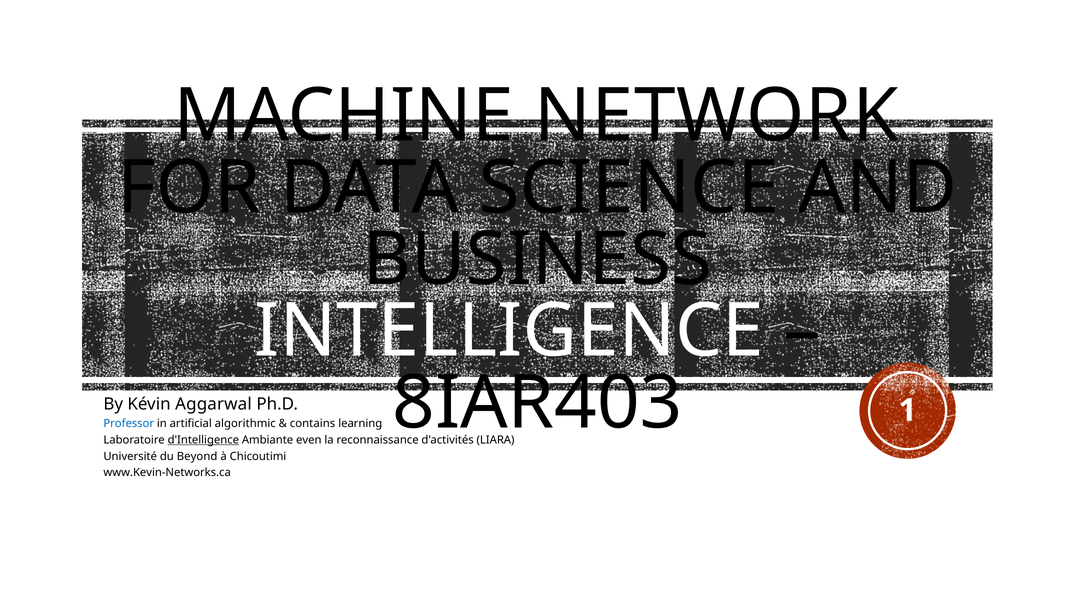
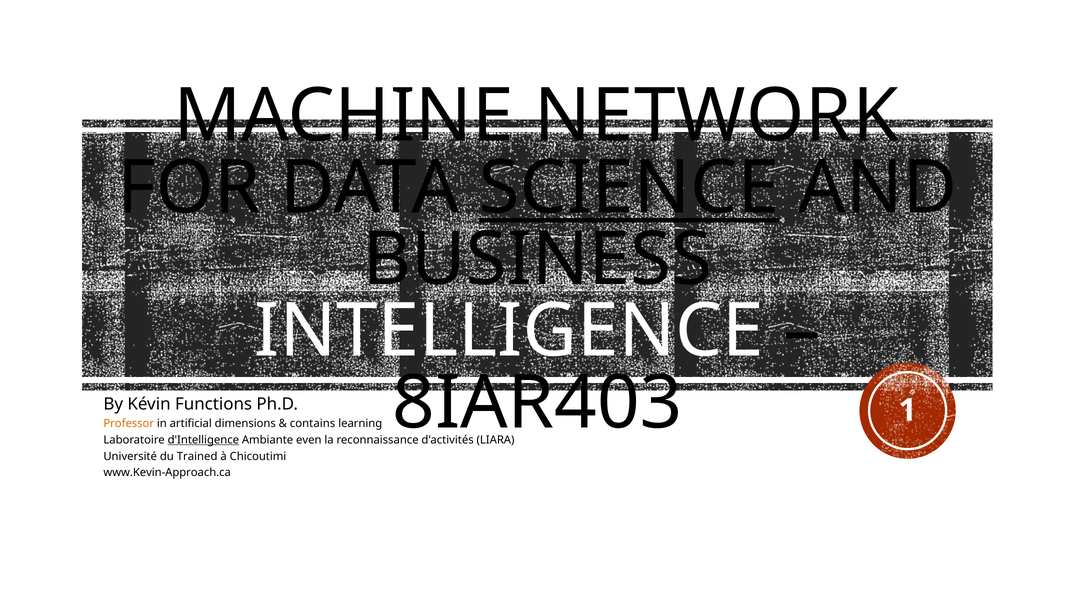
SCIENCE underline: none -> present
Aggarwal: Aggarwal -> Functions
Professor colour: blue -> orange
algorithmic: algorithmic -> dimensions
Beyond: Beyond -> Trained
www.Kevin-Networks.ca: www.Kevin-Networks.ca -> www.Kevin-Approach.ca
